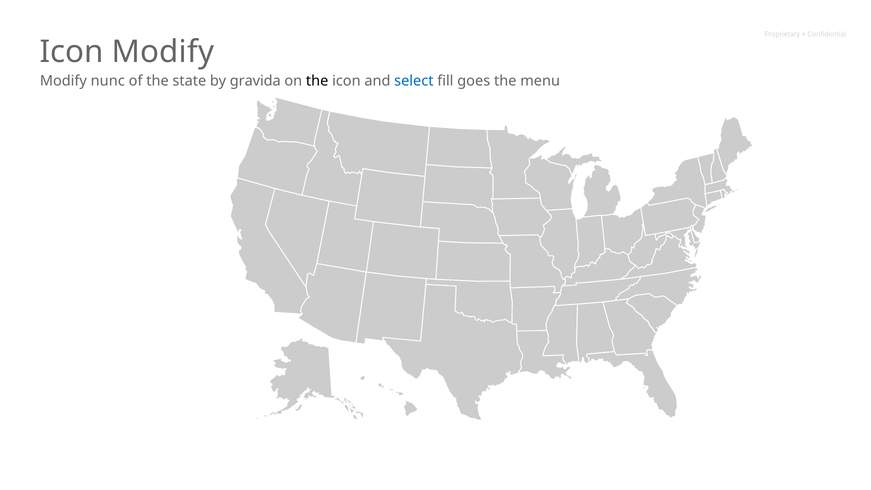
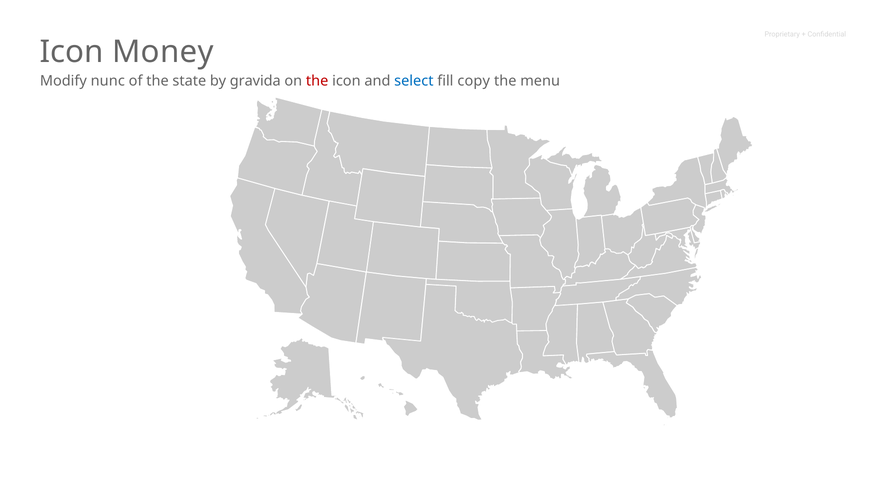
Icon Modify: Modify -> Money
the at (317, 81) colour: black -> red
goes: goes -> copy
